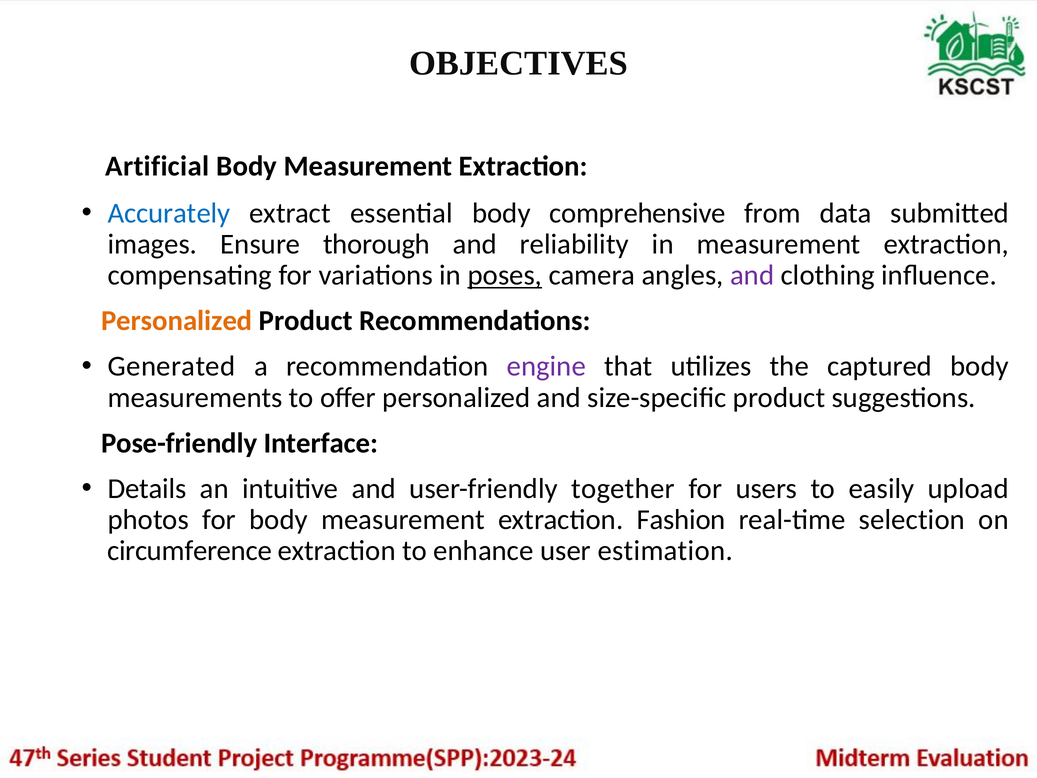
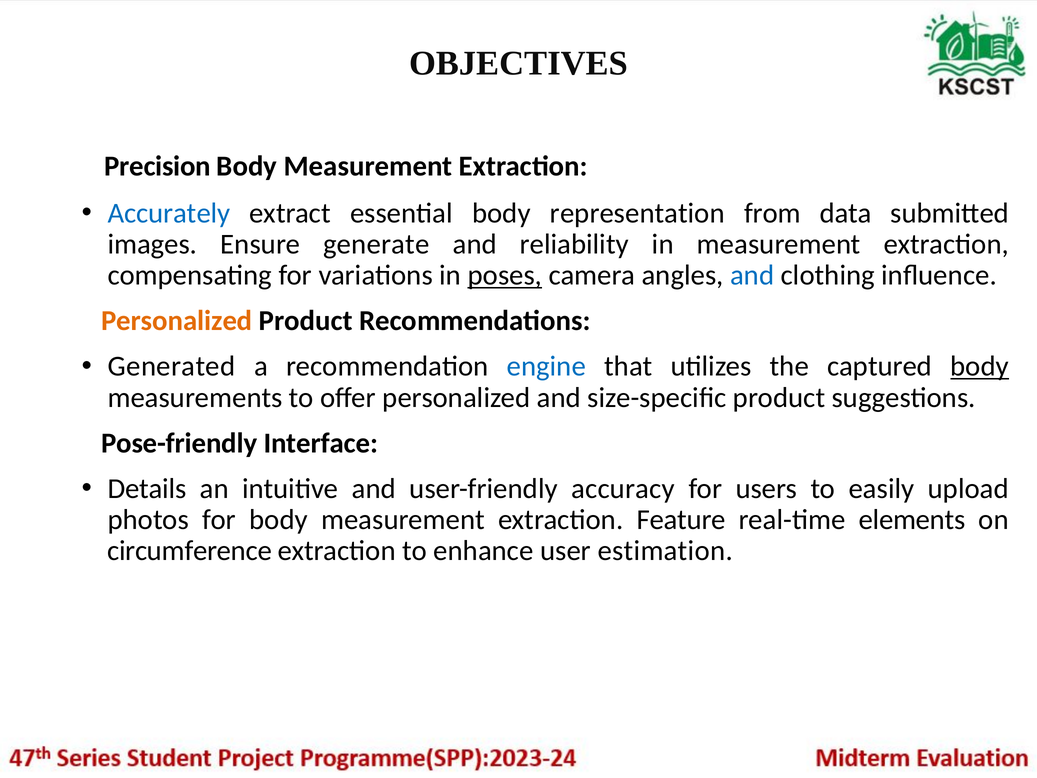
Artificial: Artificial -> Precision
comprehensive: comprehensive -> representation
thorough: thorough -> generate
and at (752, 275) colour: purple -> blue
engine colour: purple -> blue
body at (980, 366) underline: none -> present
together: together -> accuracy
Fashion: Fashion -> Feature
selection: selection -> elements
